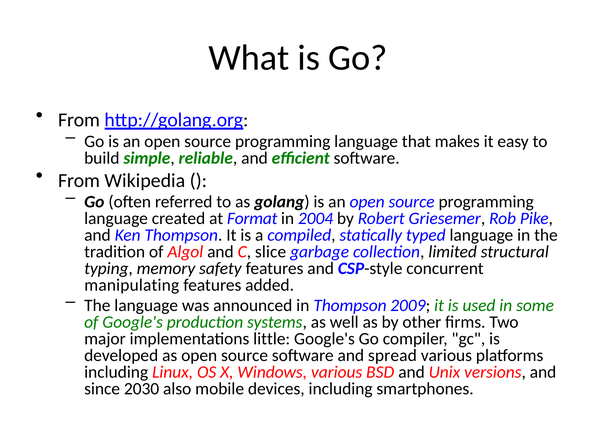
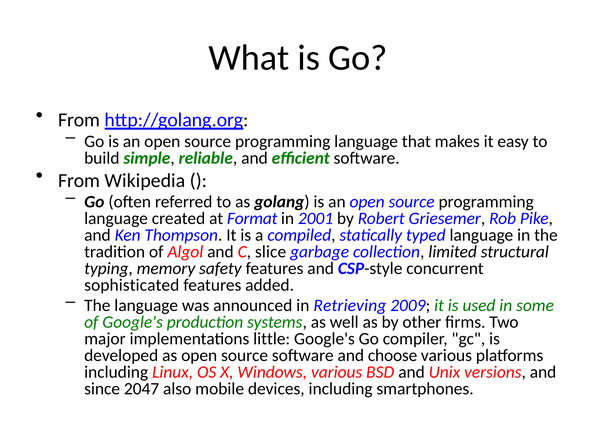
2004: 2004 -> 2001
manipulating: manipulating -> sophisticated
in Thompson: Thompson -> Retrieving
spread: spread -> choose
2030: 2030 -> 2047
